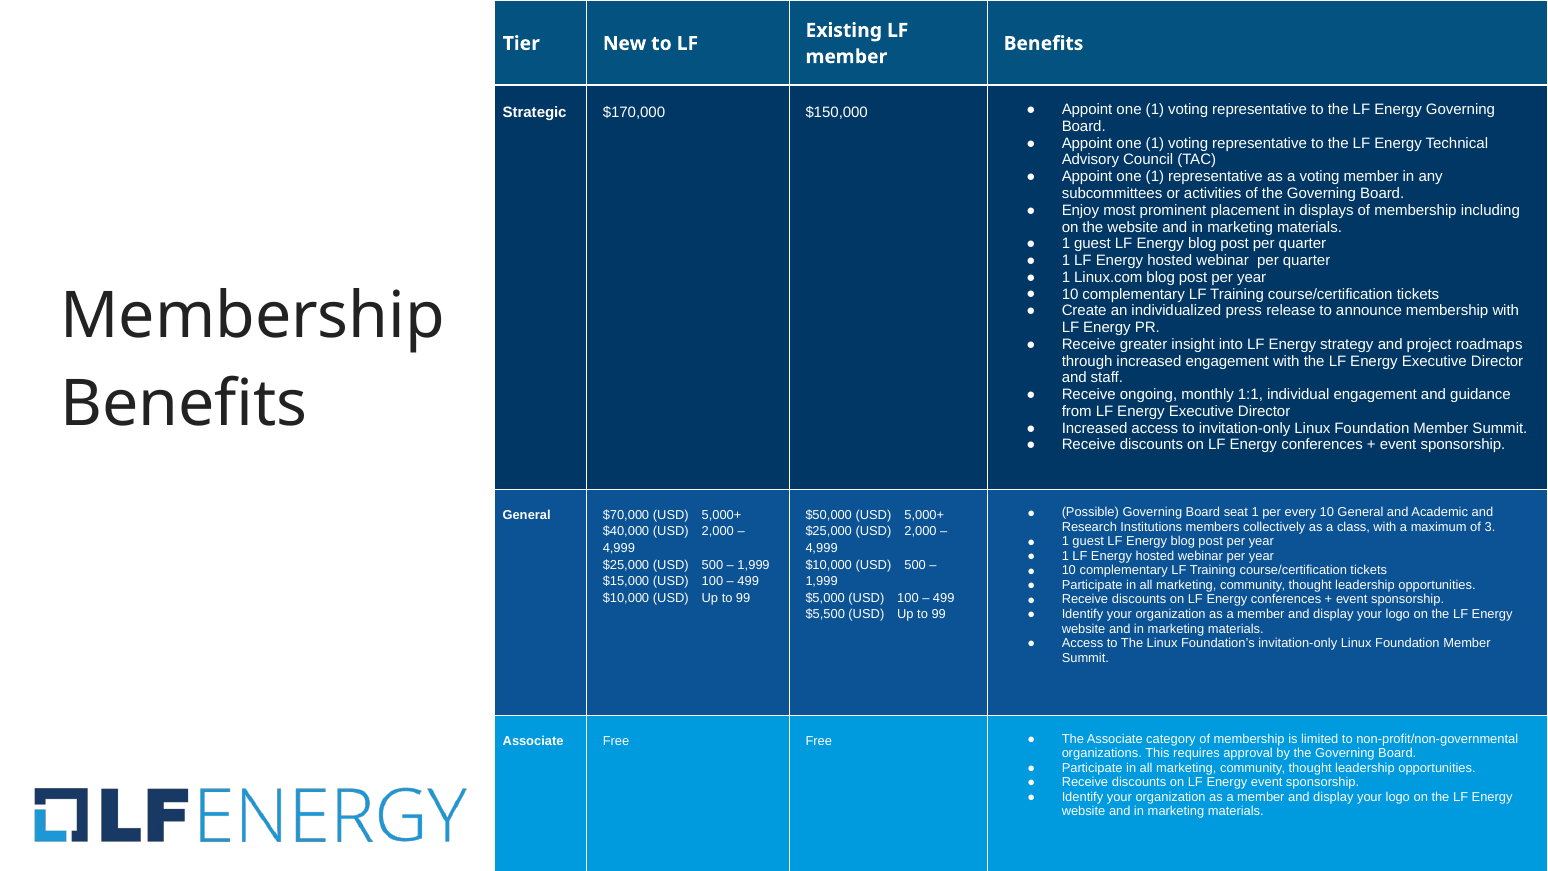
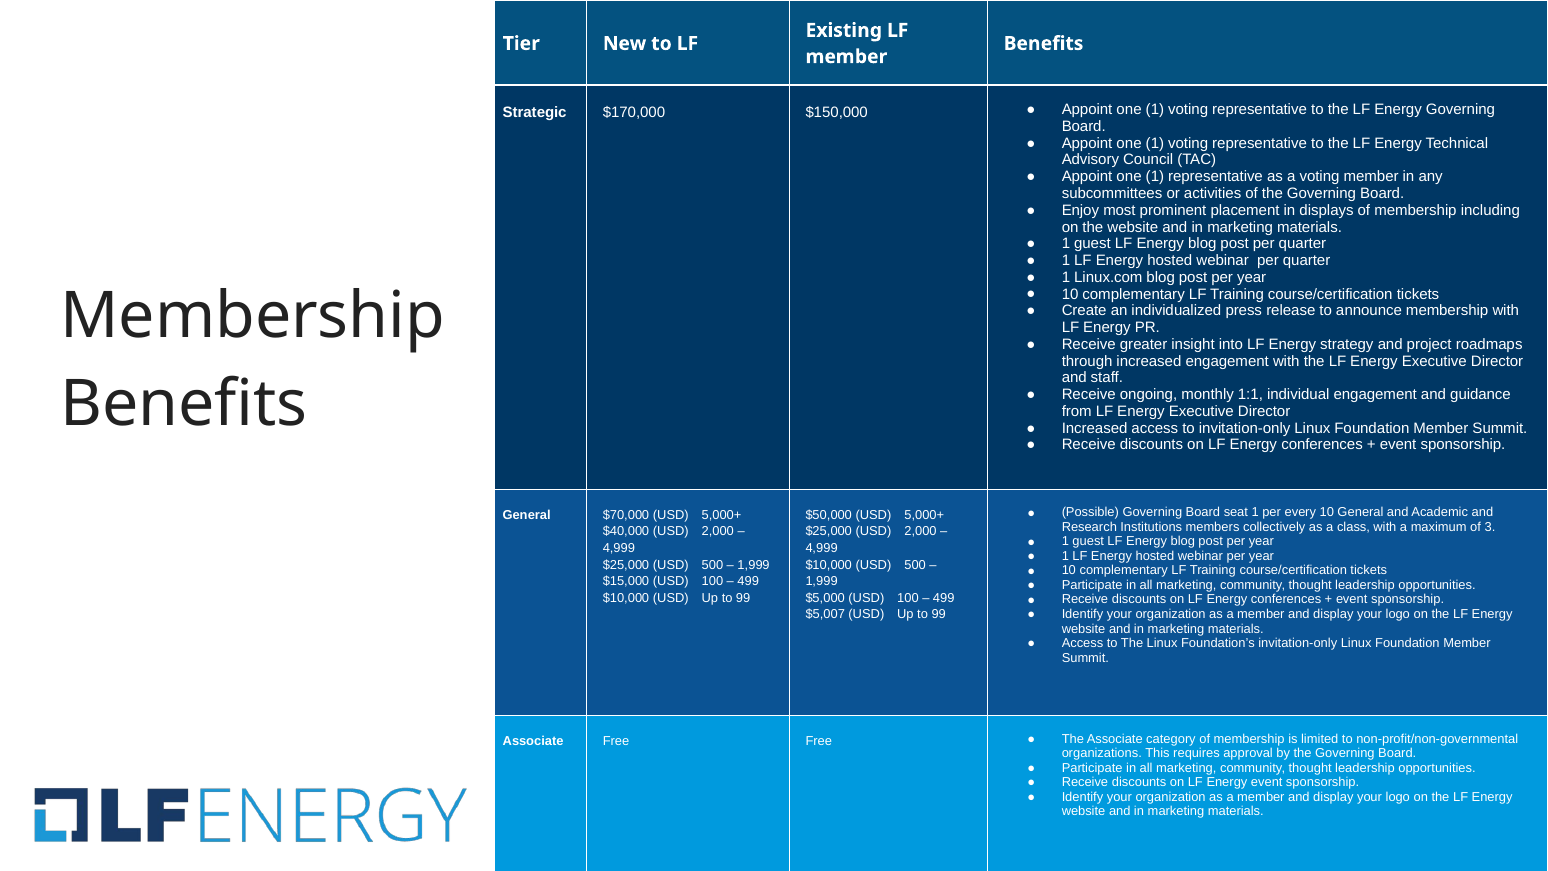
$5,500: $5,500 -> $5,007
